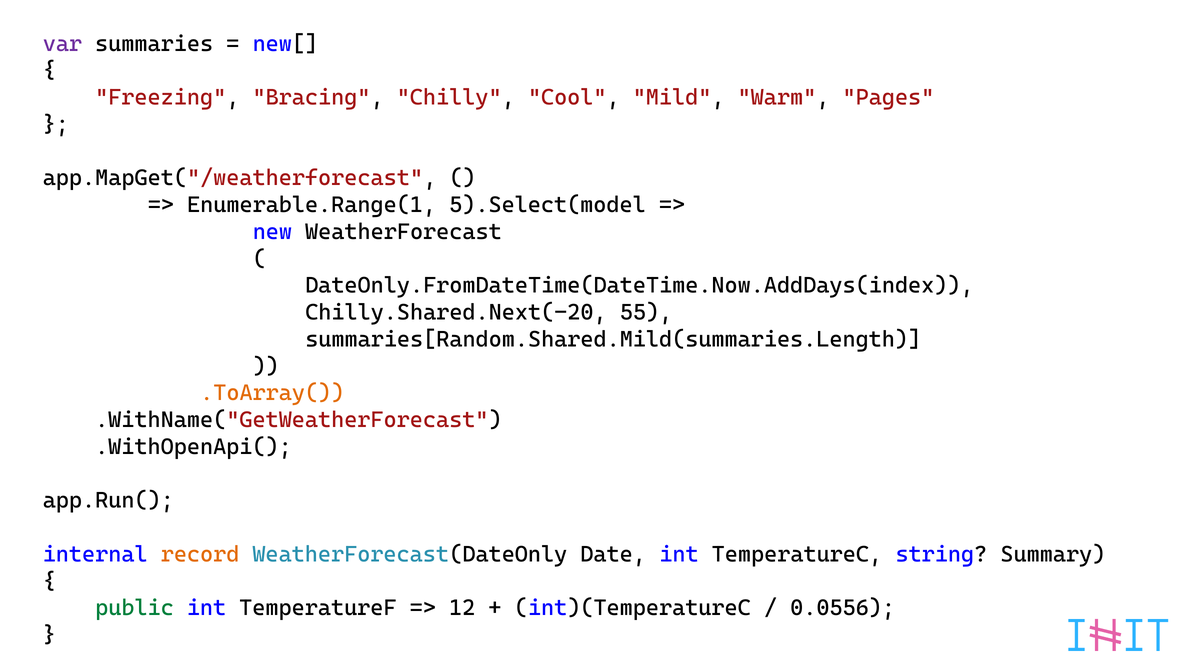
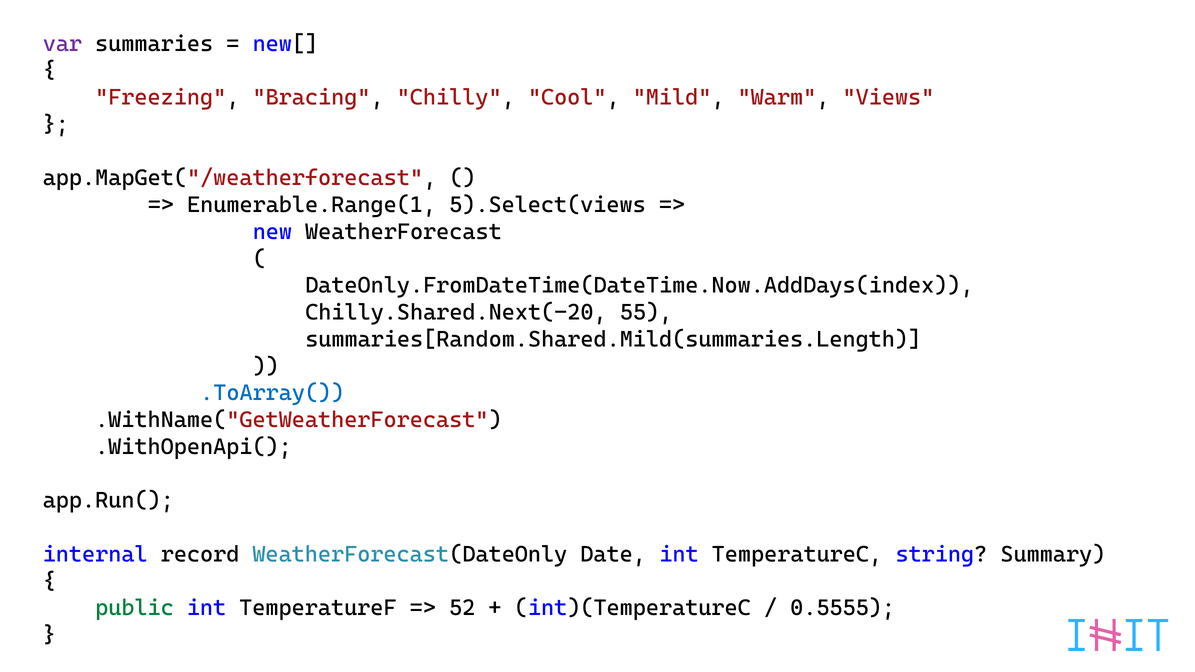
Pages: Pages -> Views
5).Select(model: 5).Select(model -> 5).Select(views
.ToArray( colour: orange -> blue
record colour: orange -> black
12: 12 -> 52
0.0556: 0.0556 -> 0.5555
